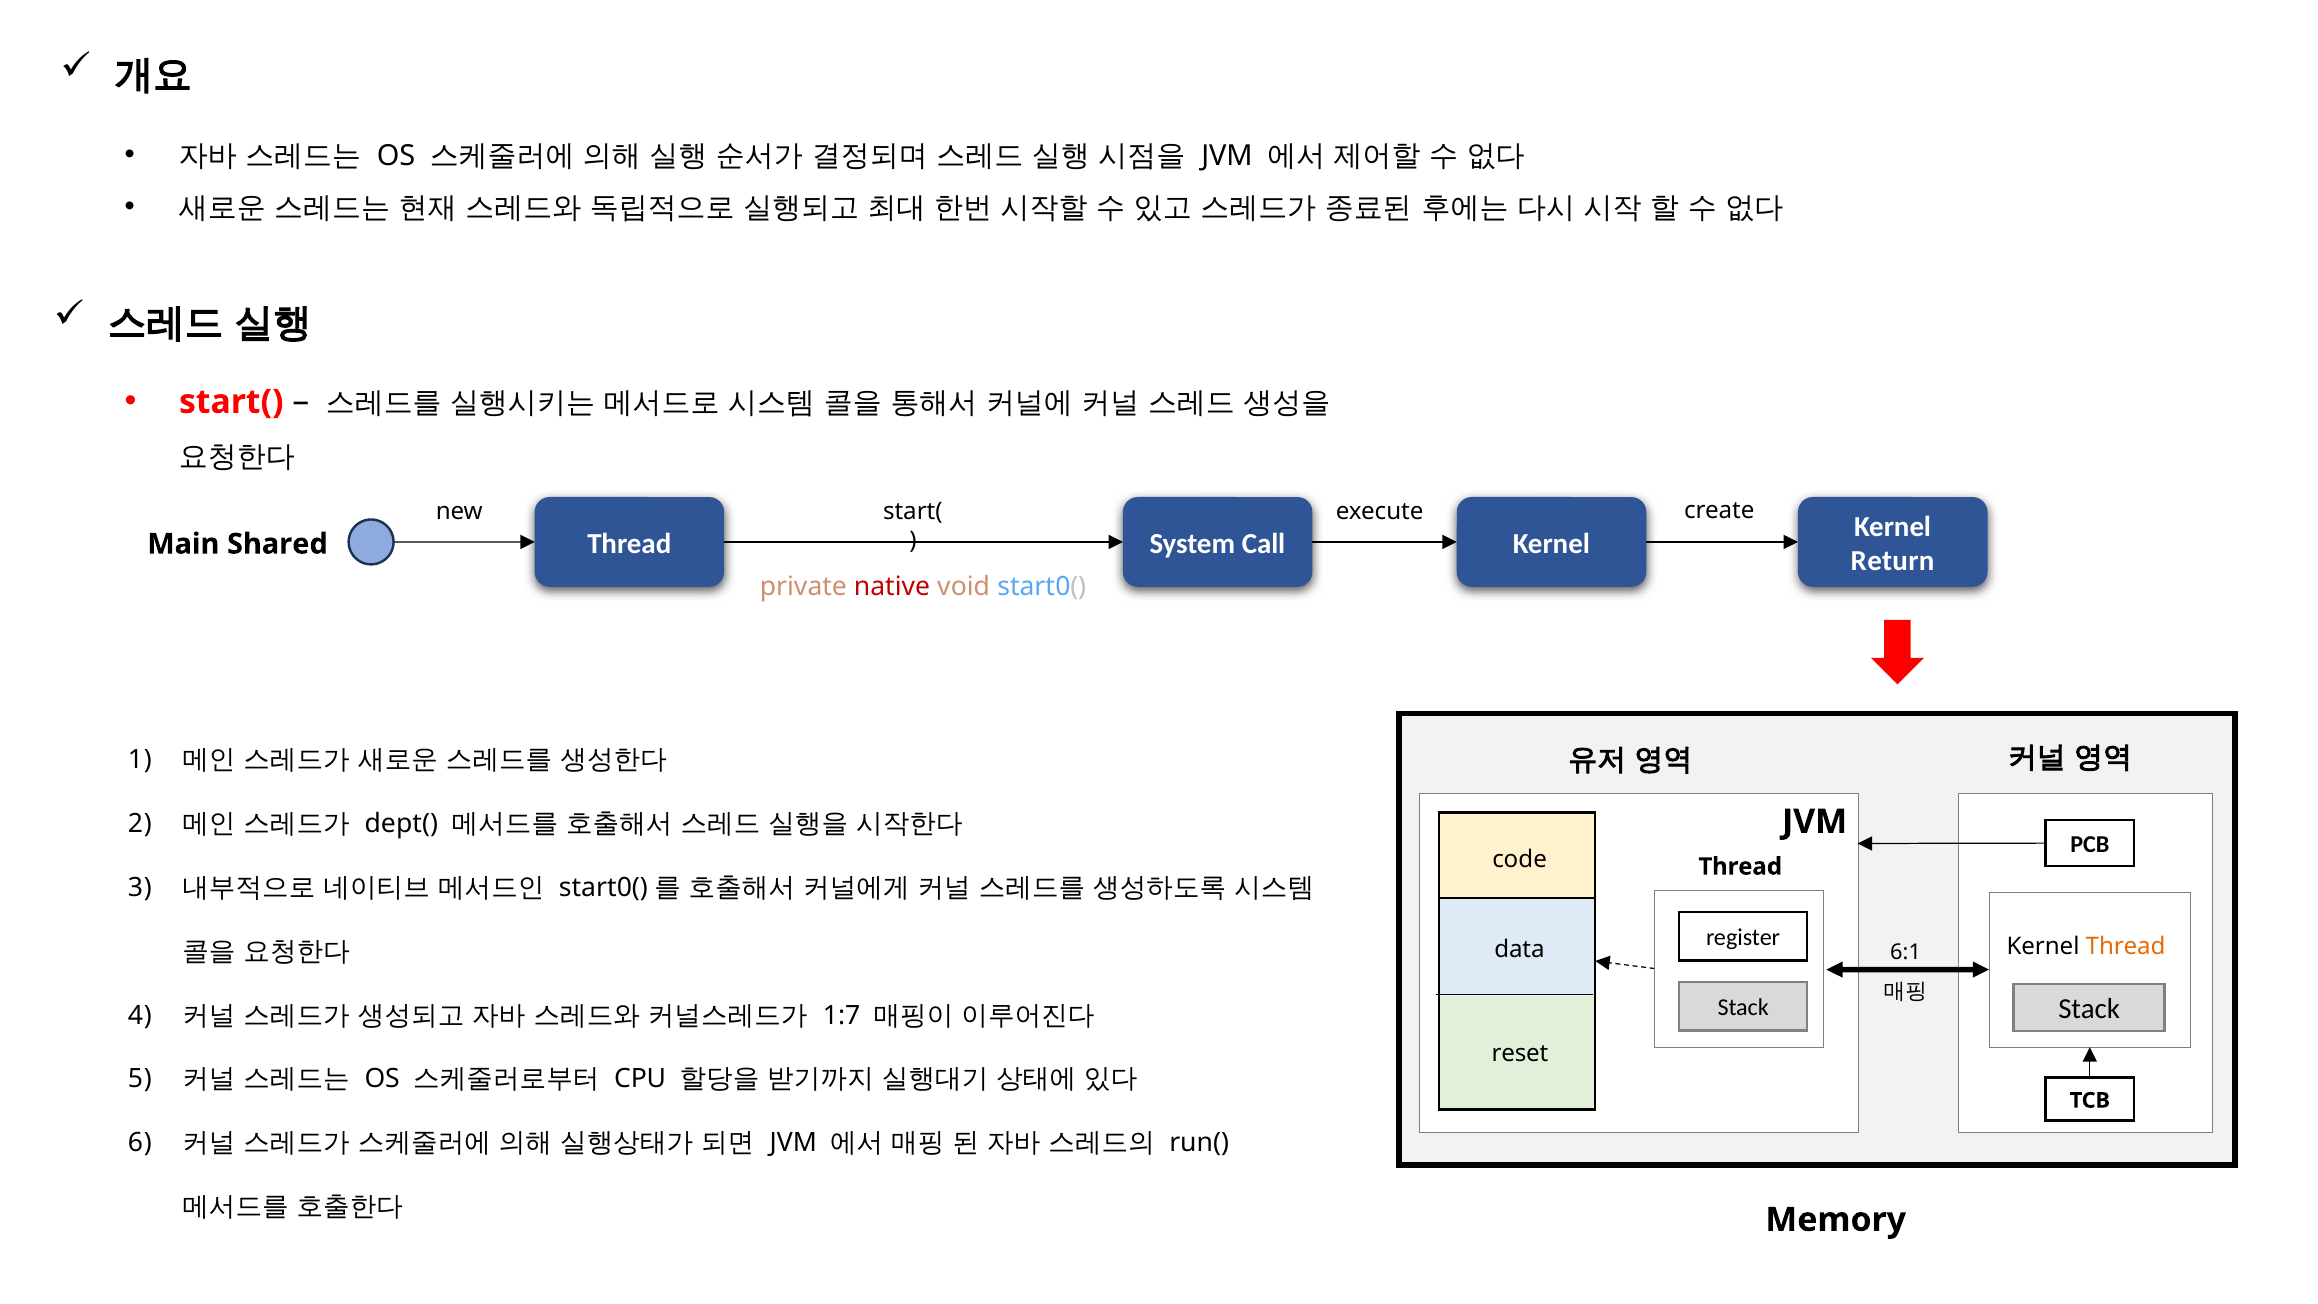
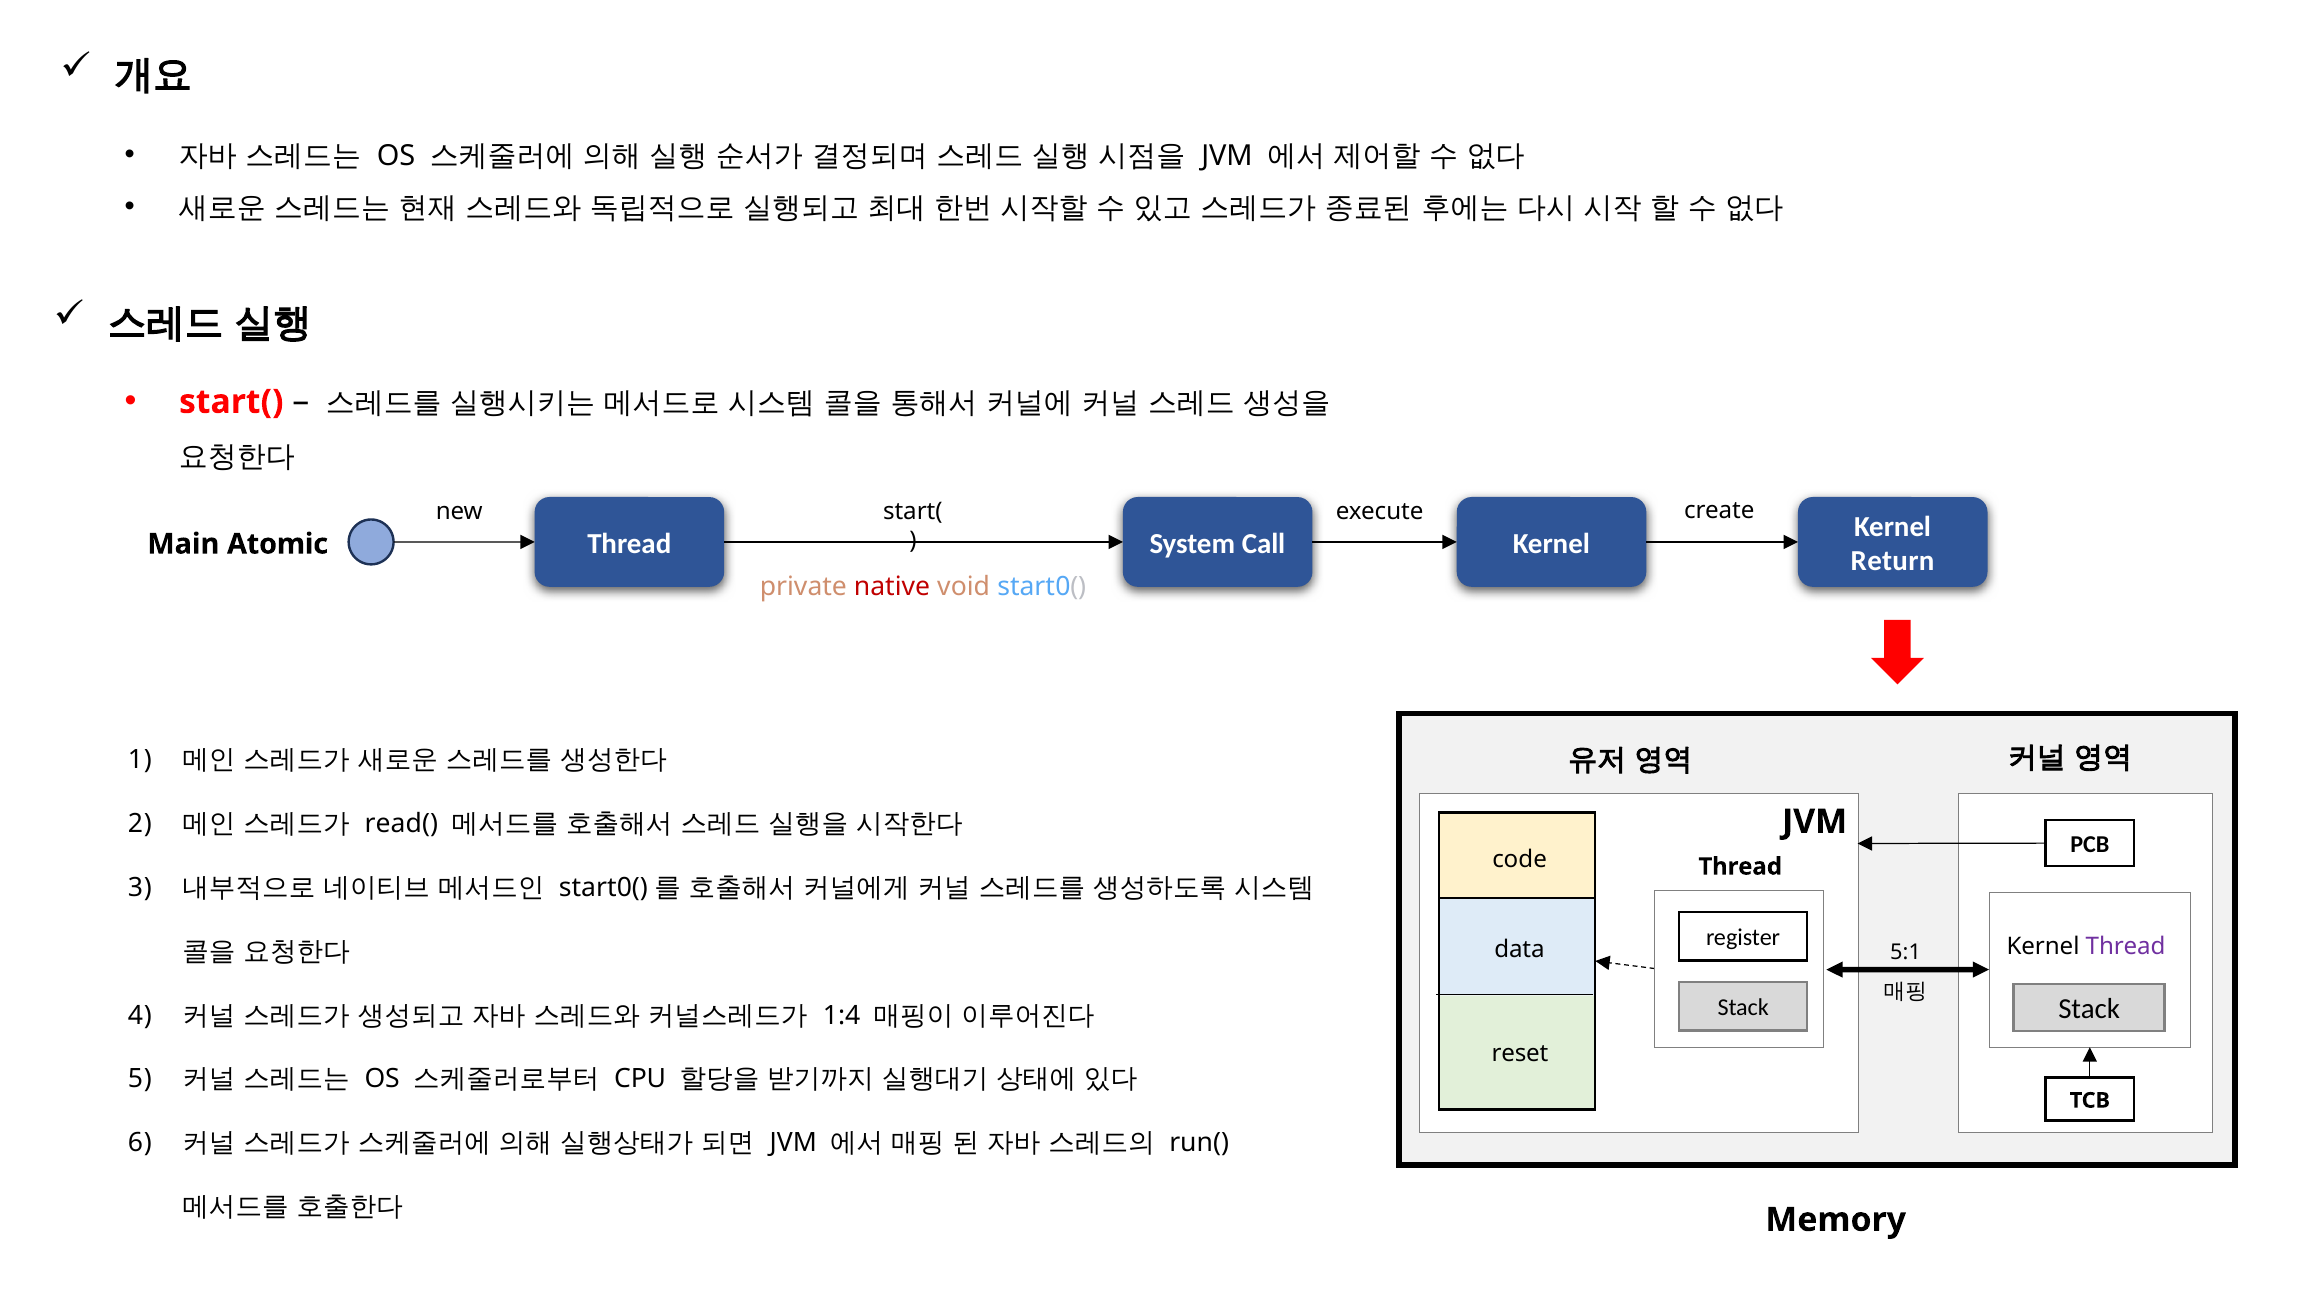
Shared: Shared -> Atomic
dept(: dept( -> read(
Thread at (2126, 947) colour: orange -> purple
6:1: 6:1 -> 5:1
1:7: 1:7 -> 1:4
